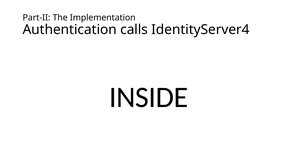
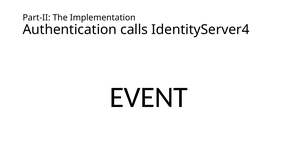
INSIDE: INSIDE -> EVENT
